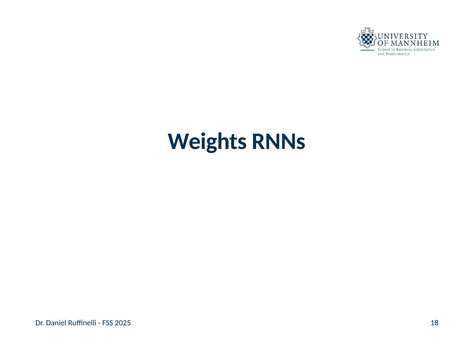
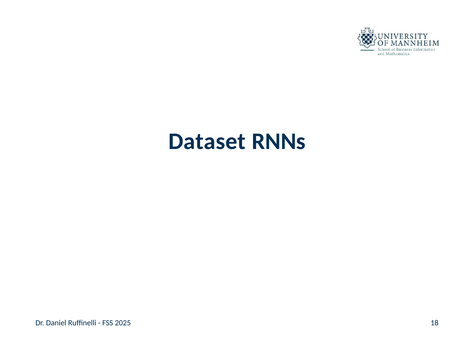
Weights: Weights -> Dataset
